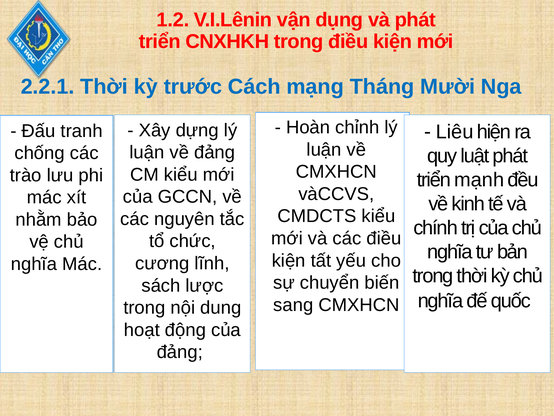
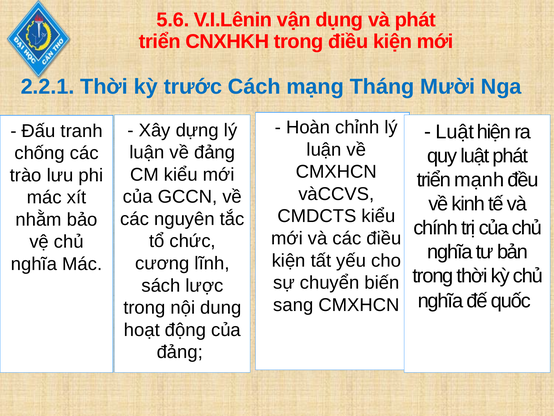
1.2: 1.2 -> 5.6
Liêu at (455, 132): Liêu -> Luật
